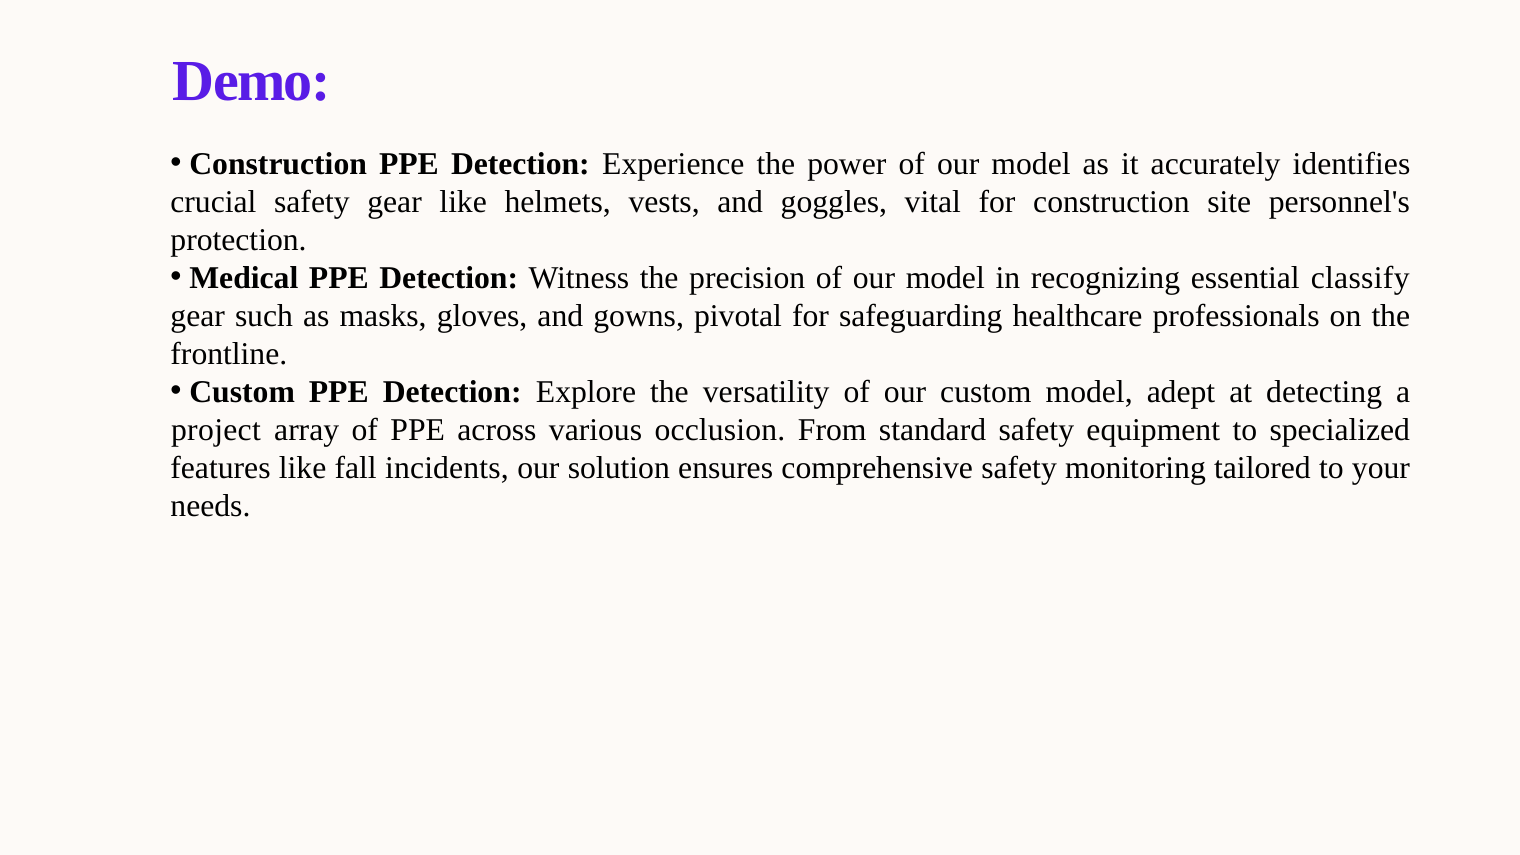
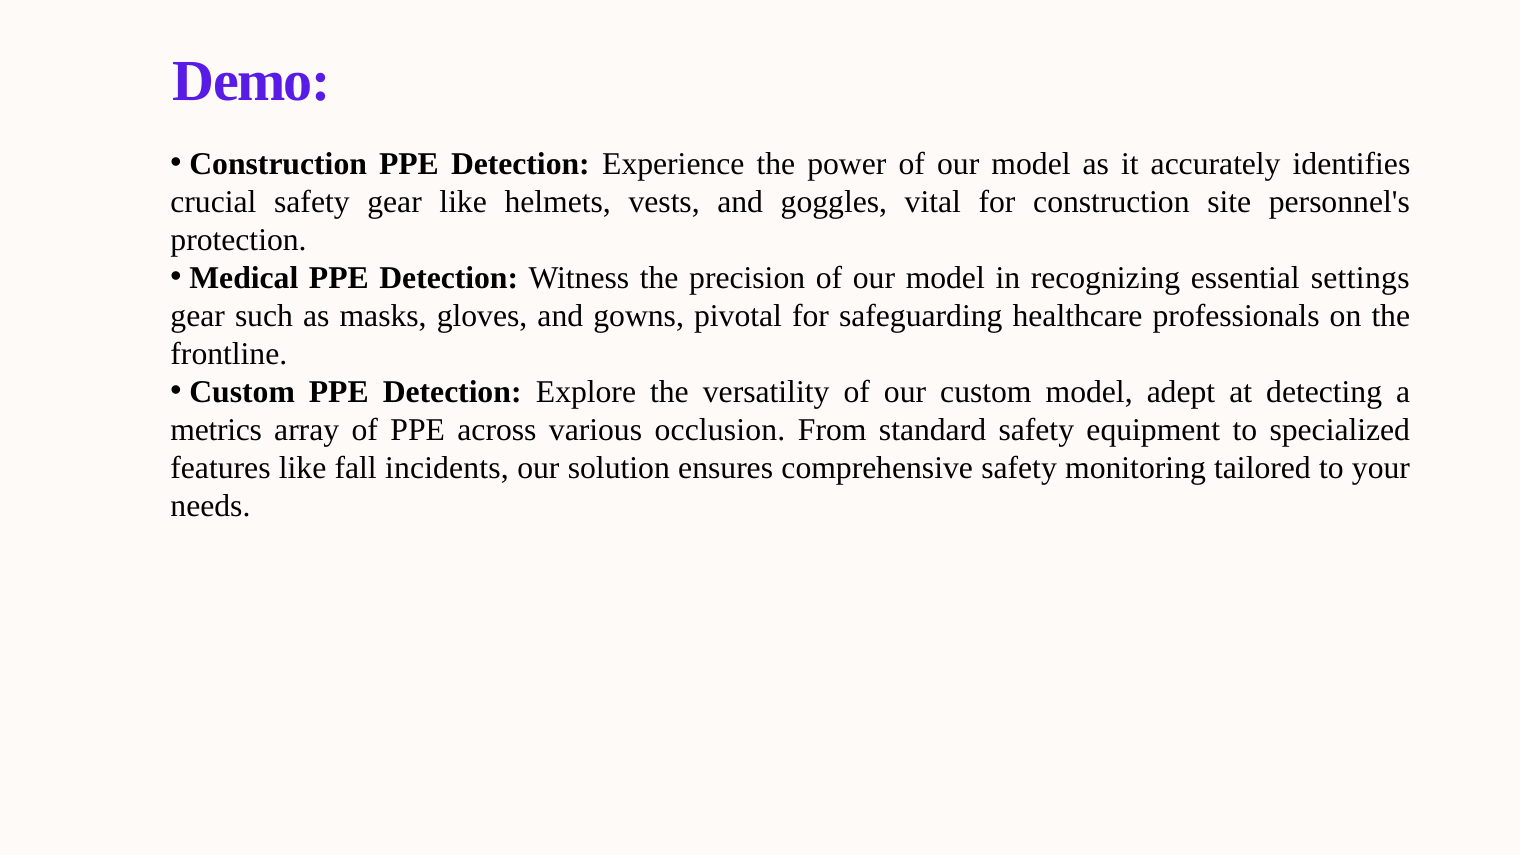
classify: classify -> settings
project: project -> metrics
